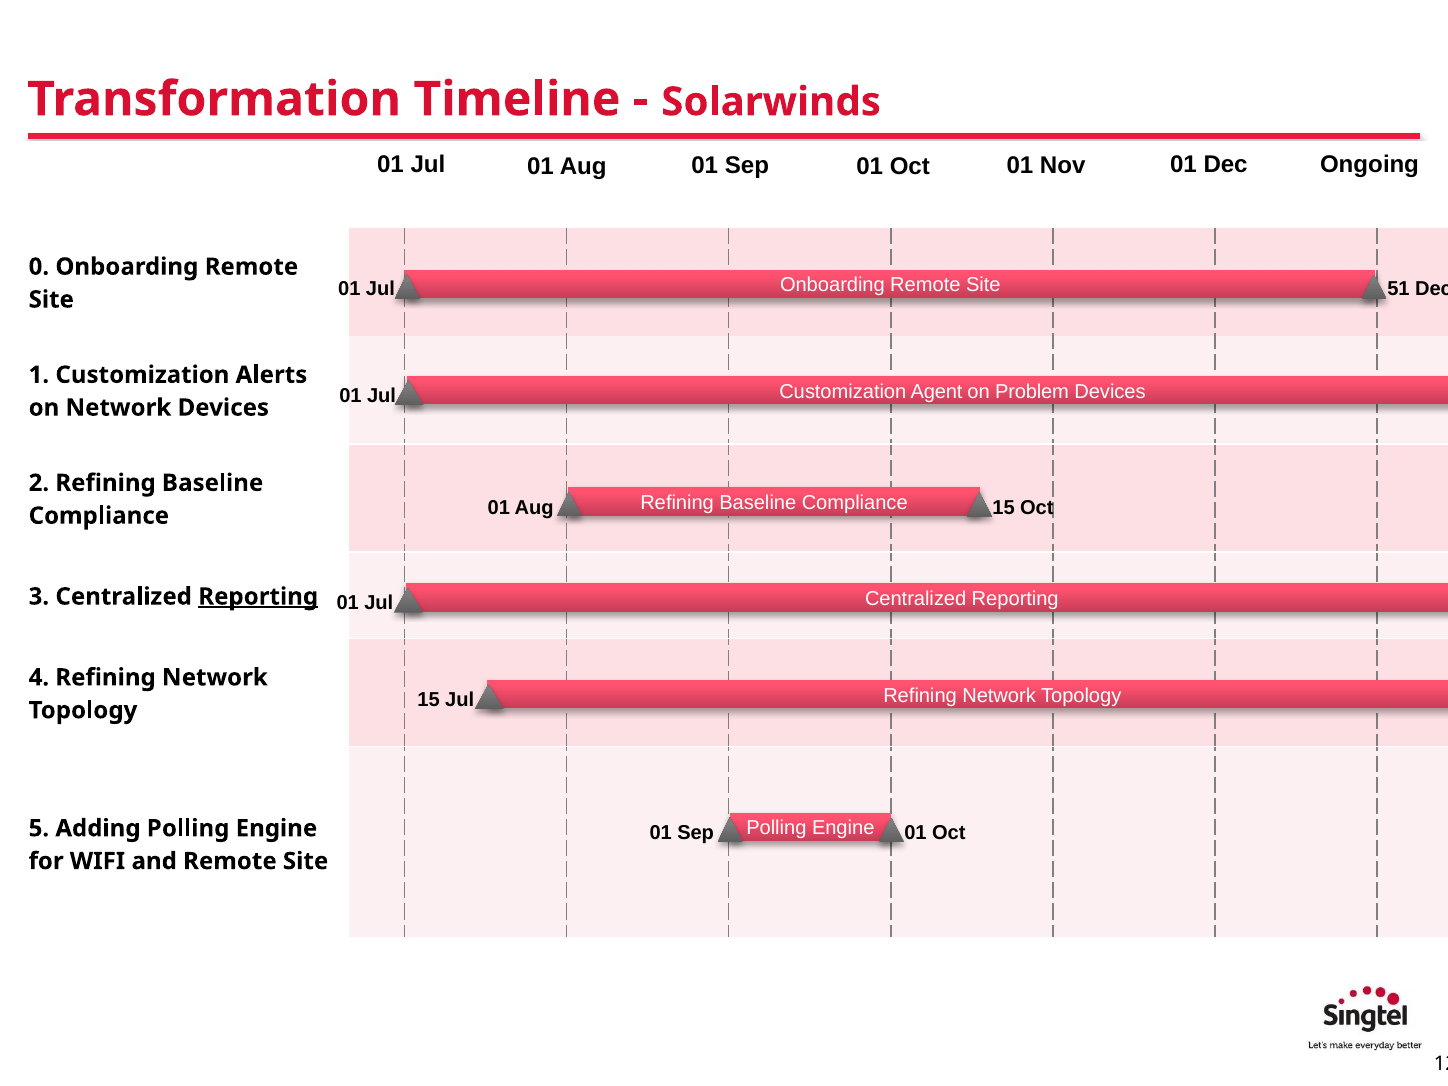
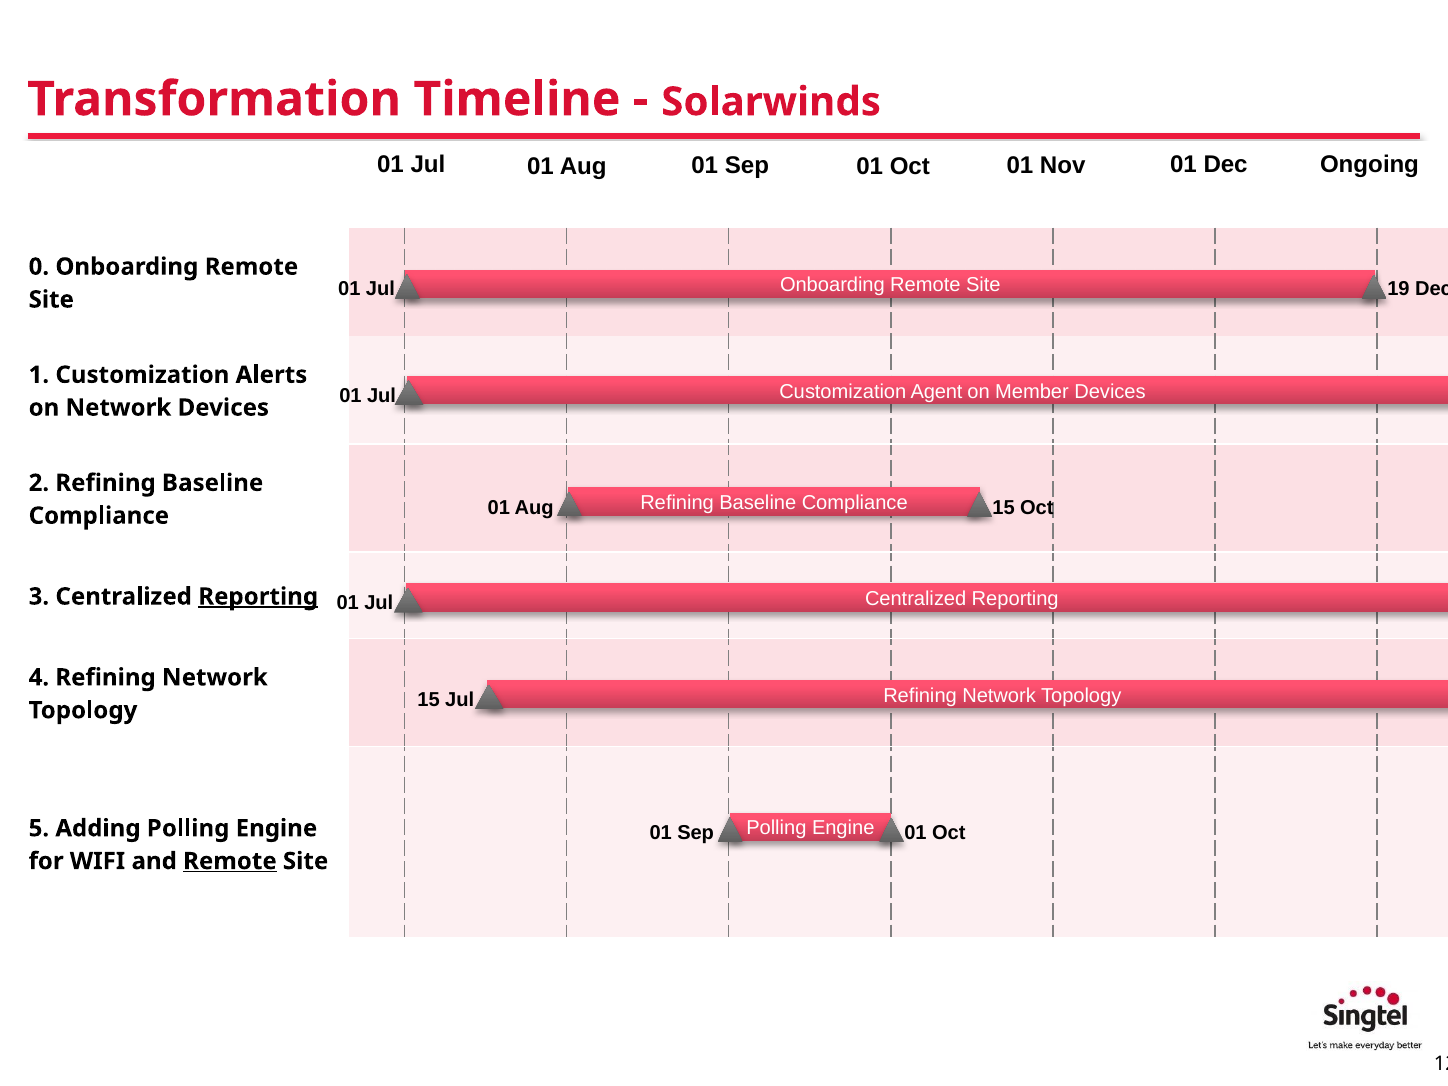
51: 51 -> 19
Problem: Problem -> Member
Remote at (230, 861) underline: none -> present
